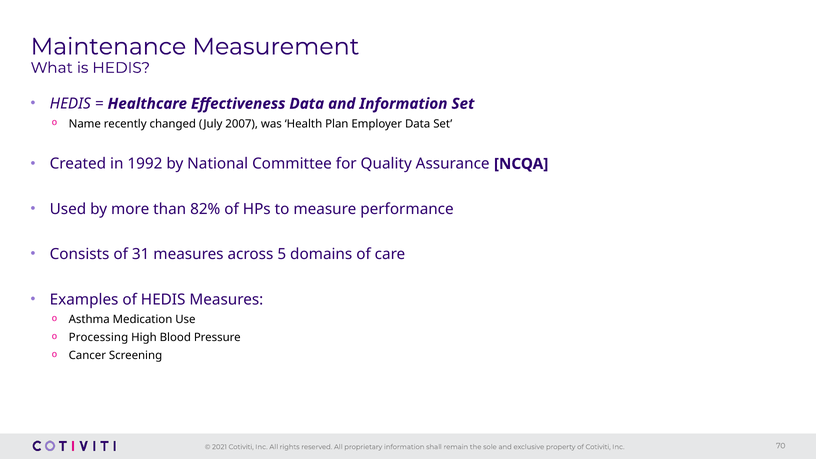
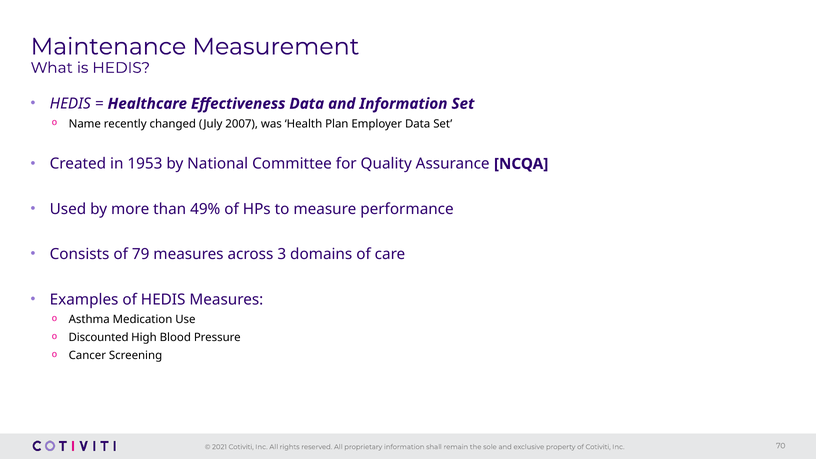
1992: 1992 -> 1953
82%: 82% -> 49%
31: 31 -> 79
5: 5 -> 3
Processing: Processing -> Discounted
